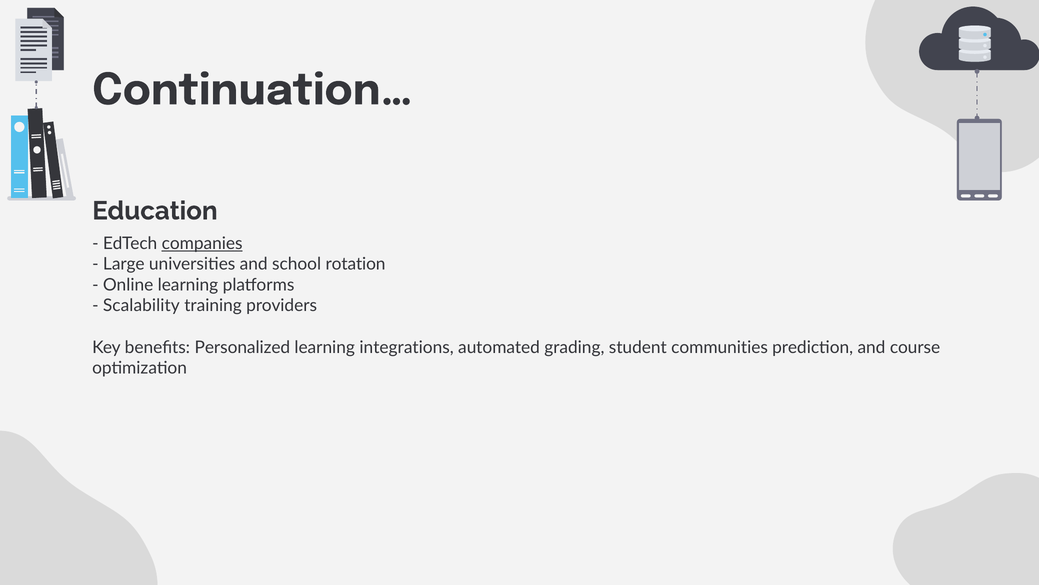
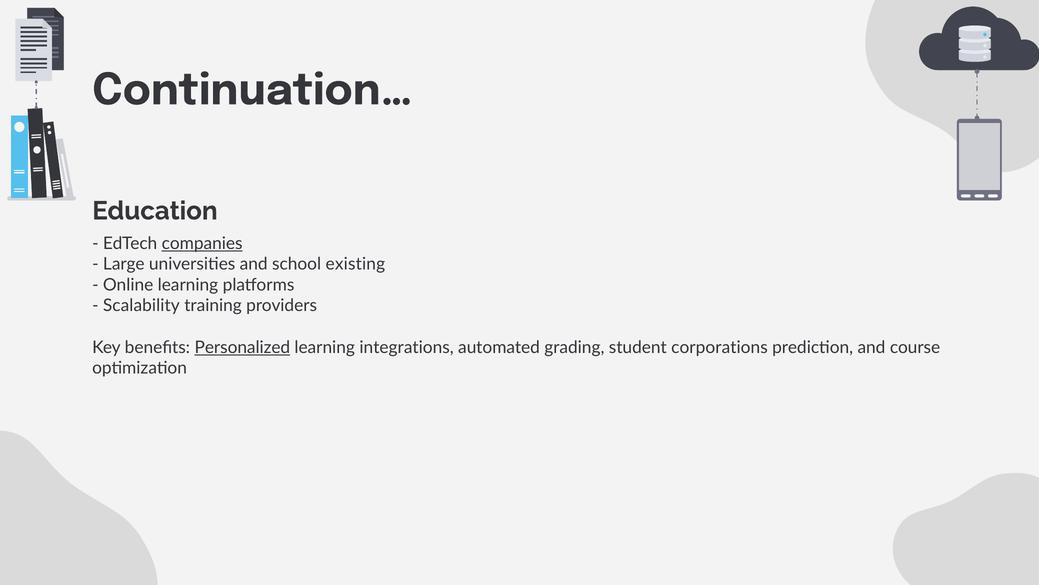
rotation: rotation -> existing
Personalized underline: none -> present
communities: communities -> corporations
